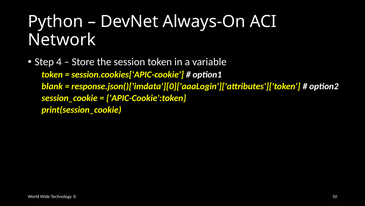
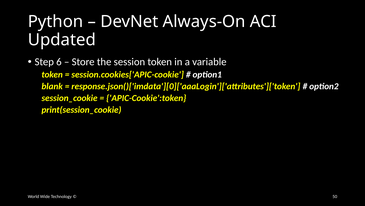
Network: Network -> Updated
4: 4 -> 6
